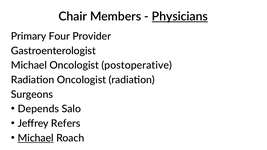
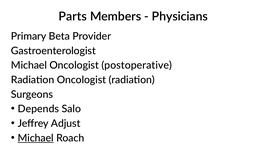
Chair: Chair -> Parts
Physicians underline: present -> none
Four: Four -> Beta
Refers: Refers -> Adjust
